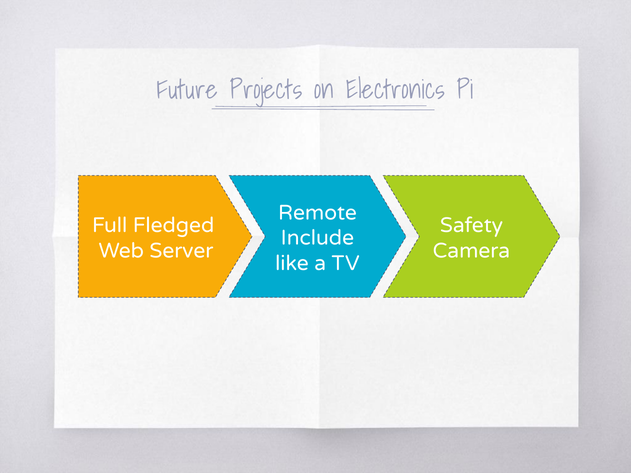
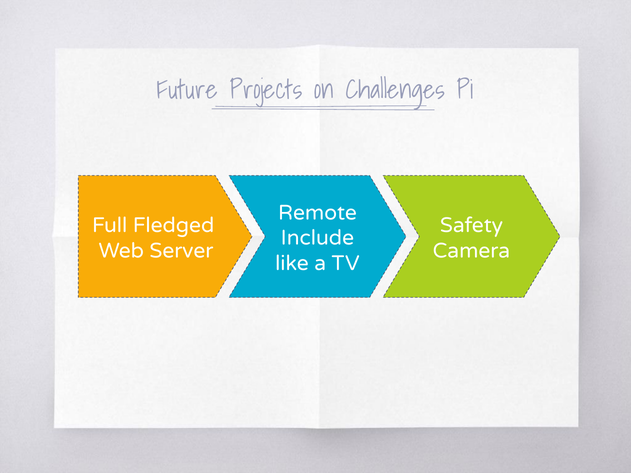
Electronics: Electronics -> Challenges
